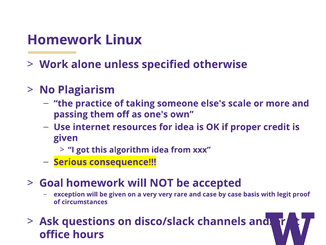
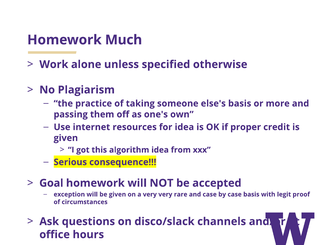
Linux: Linux -> Much
else's scale: scale -> basis
